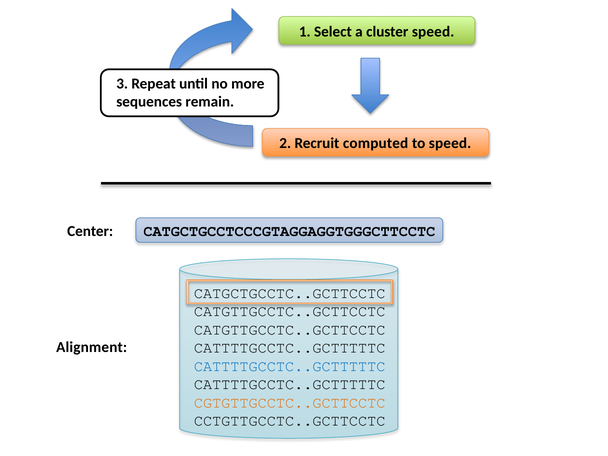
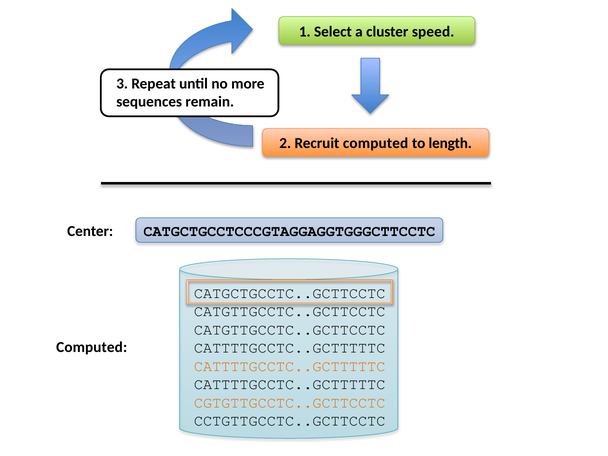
to speed: speed -> length
Alignment at (92, 347): Alignment -> Computed
CATTTTGCCTC..GCTTTTTC at (290, 366) colour: blue -> orange
